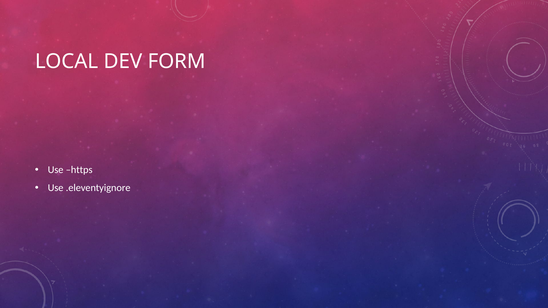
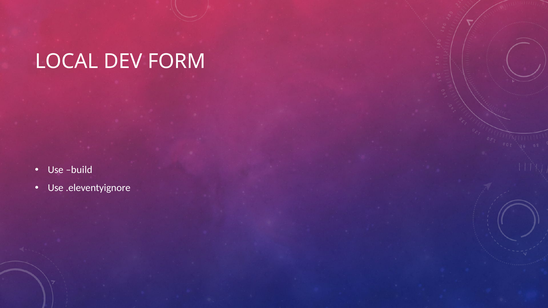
https: https -> build
